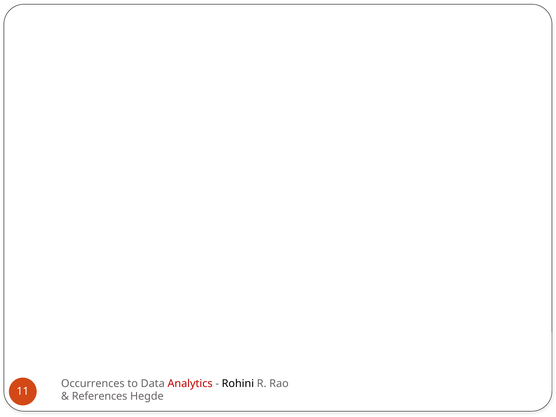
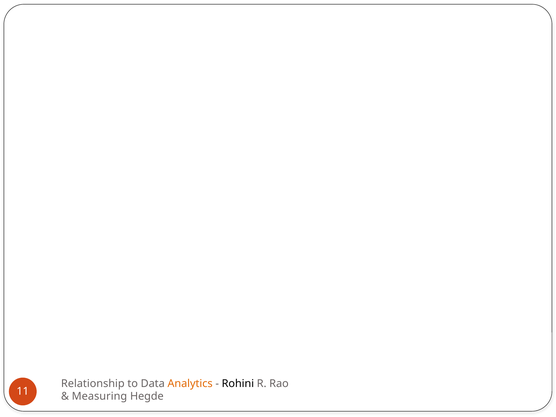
Occurrences: Occurrences -> Relationship
Analytics colour: red -> orange
References: References -> Measuring
